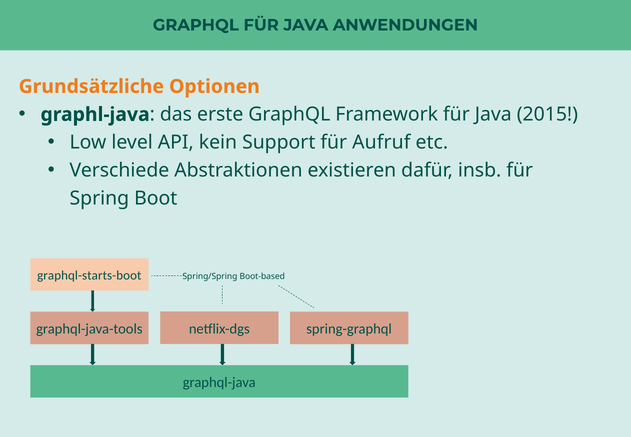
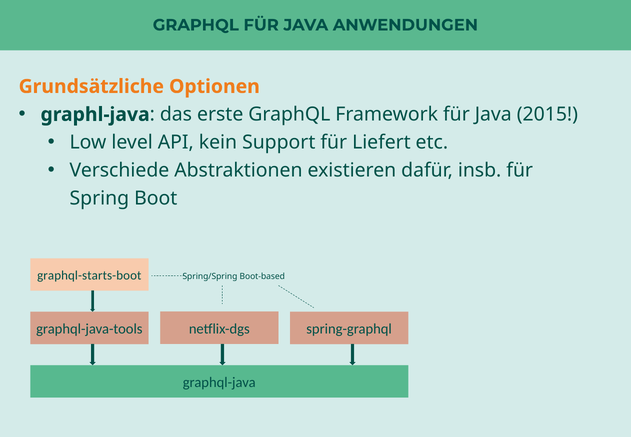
Aufruf: Aufruf -> Liefert
